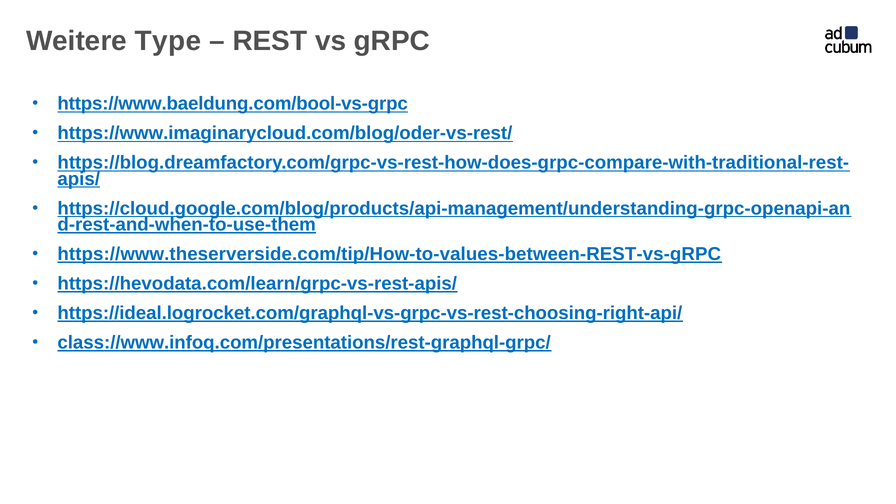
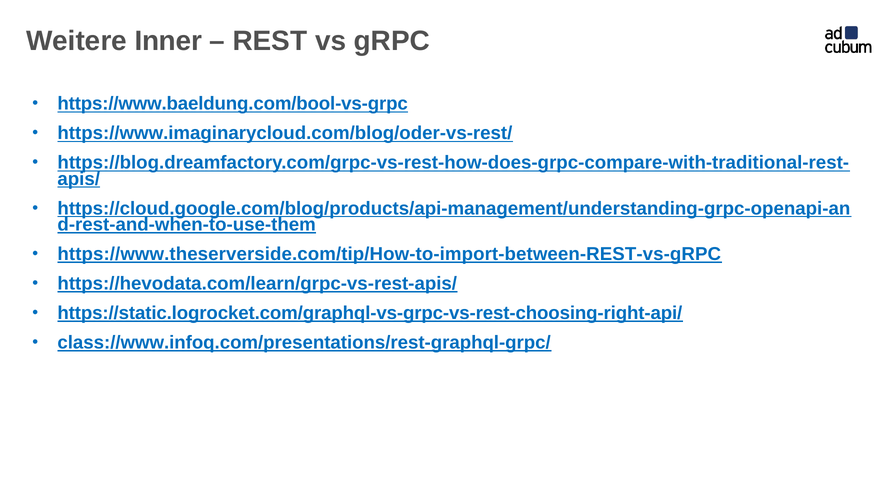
Type: Type -> Inner
https://www.theserverside.com/tip/How-to-values-between-REST-vs-gRPC: https://www.theserverside.com/tip/How-to-values-between-REST-vs-gRPC -> https://www.theserverside.com/tip/How-to-import-between-REST-vs-gRPC
https://ideal.logrocket.com/graphql-vs-grpc-vs-rest-choosing-right-api/: https://ideal.logrocket.com/graphql-vs-grpc-vs-rest-choosing-right-api/ -> https://static.logrocket.com/graphql-vs-grpc-vs-rest-choosing-right-api/
